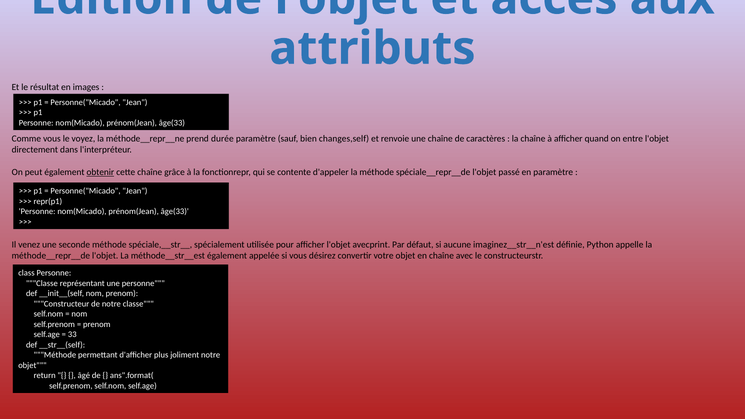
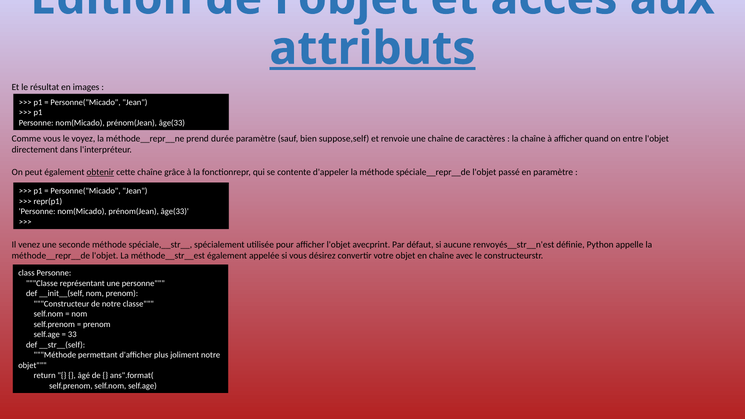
attributs underline: none -> present
changes,self: changes,self -> suppose,self
imaginez__str__n'est: imaginez__str__n'est -> renvoyés__str__n'est
